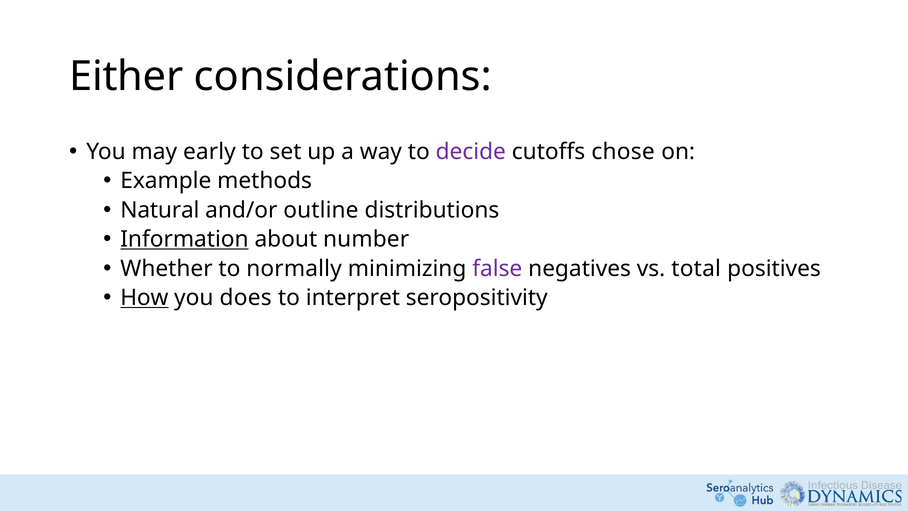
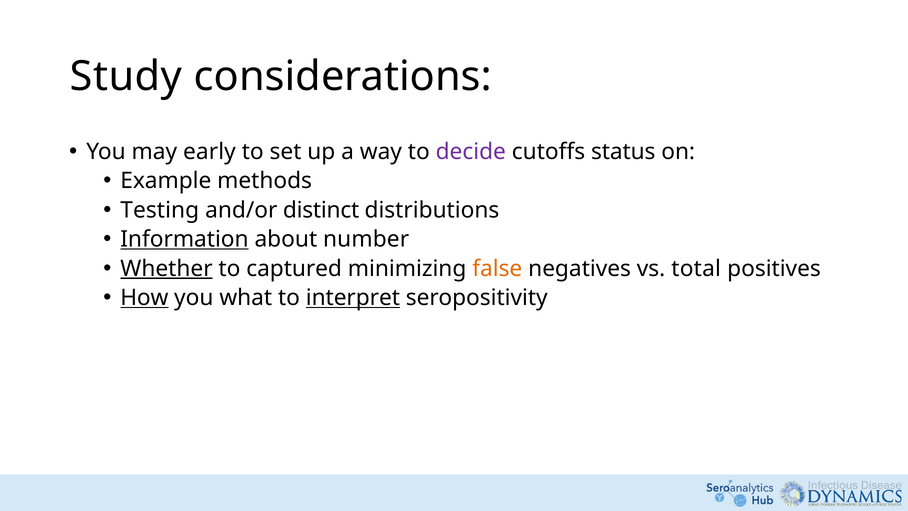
Either: Either -> Study
chose: chose -> status
Natural: Natural -> Testing
outline: outline -> distinct
Whether underline: none -> present
normally: normally -> captured
false colour: purple -> orange
does: does -> what
interpret underline: none -> present
